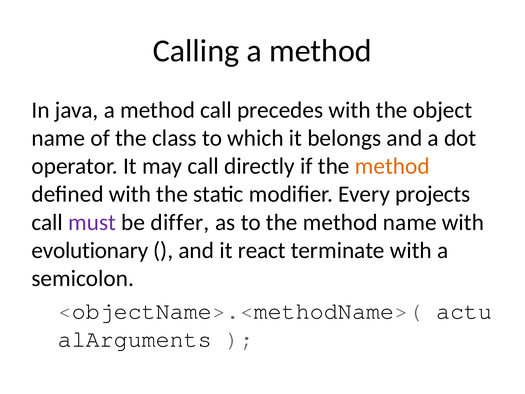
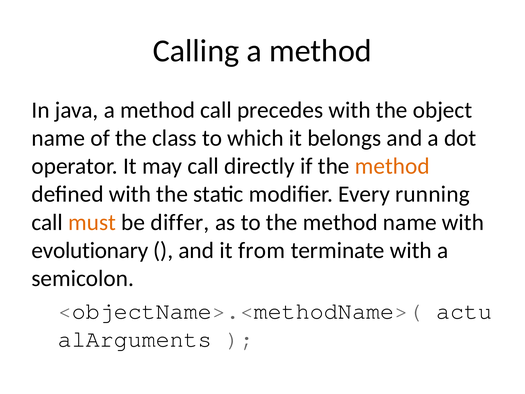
projects: projects -> running
must colour: purple -> orange
react: react -> from
